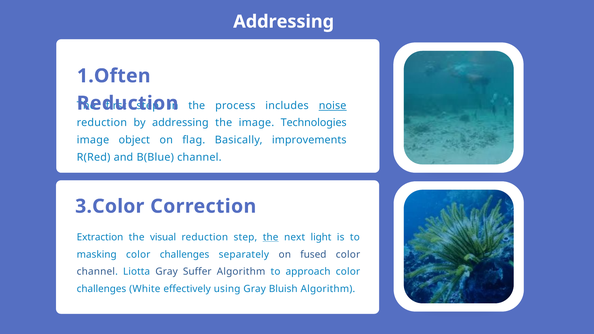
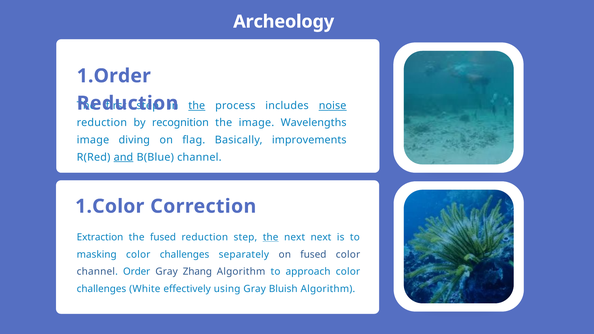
Addressing at (284, 22): Addressing -> Archeology
1.Often: 1.Often -> 1.Order
the at (197, 106) underline: none -> present
by addressing: addressing -> recognition
Technologies: Technologies -> Wavelengths
object: object -> diving
and underline: none -> present
3.Color: 3.Color -> 1.Color
the visual: visual -> fused
next light: light -> next
Liotta: Liotta -> Order
Suffer: Suffer -> Zhang
